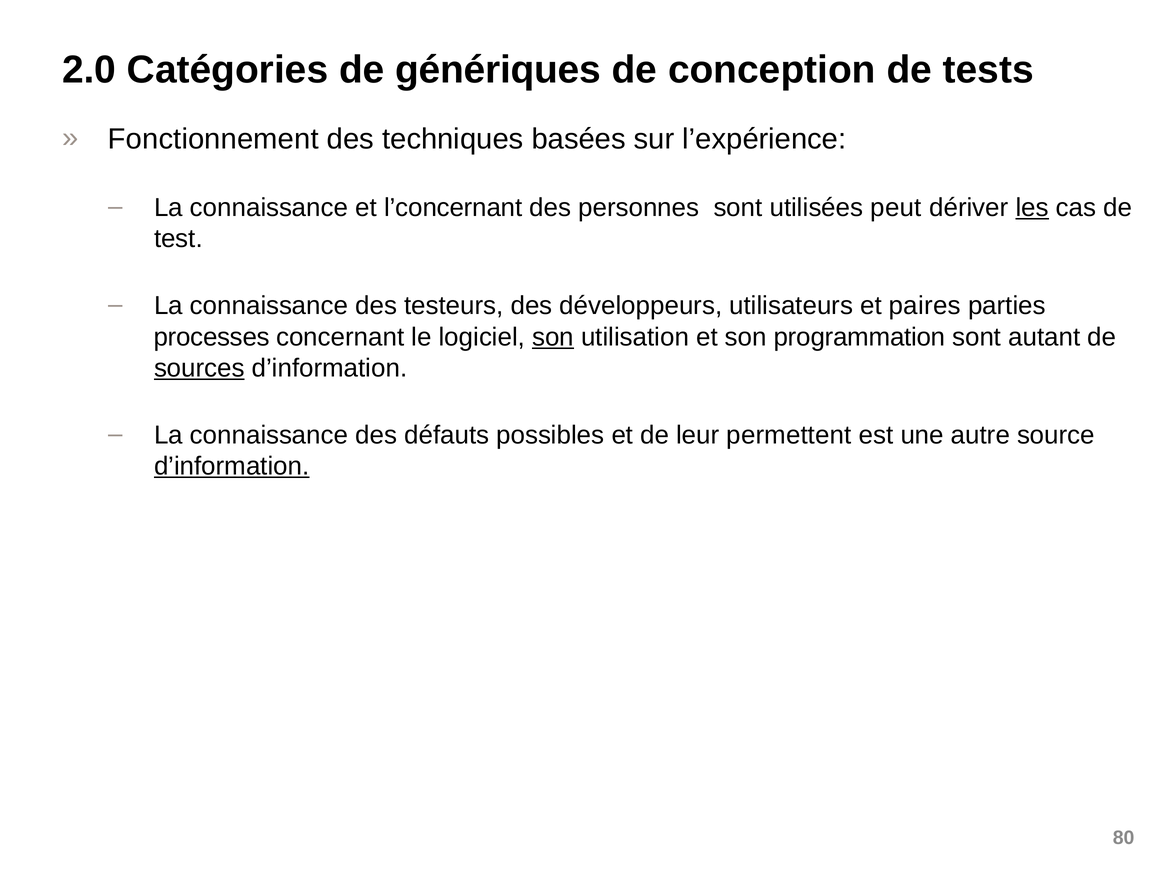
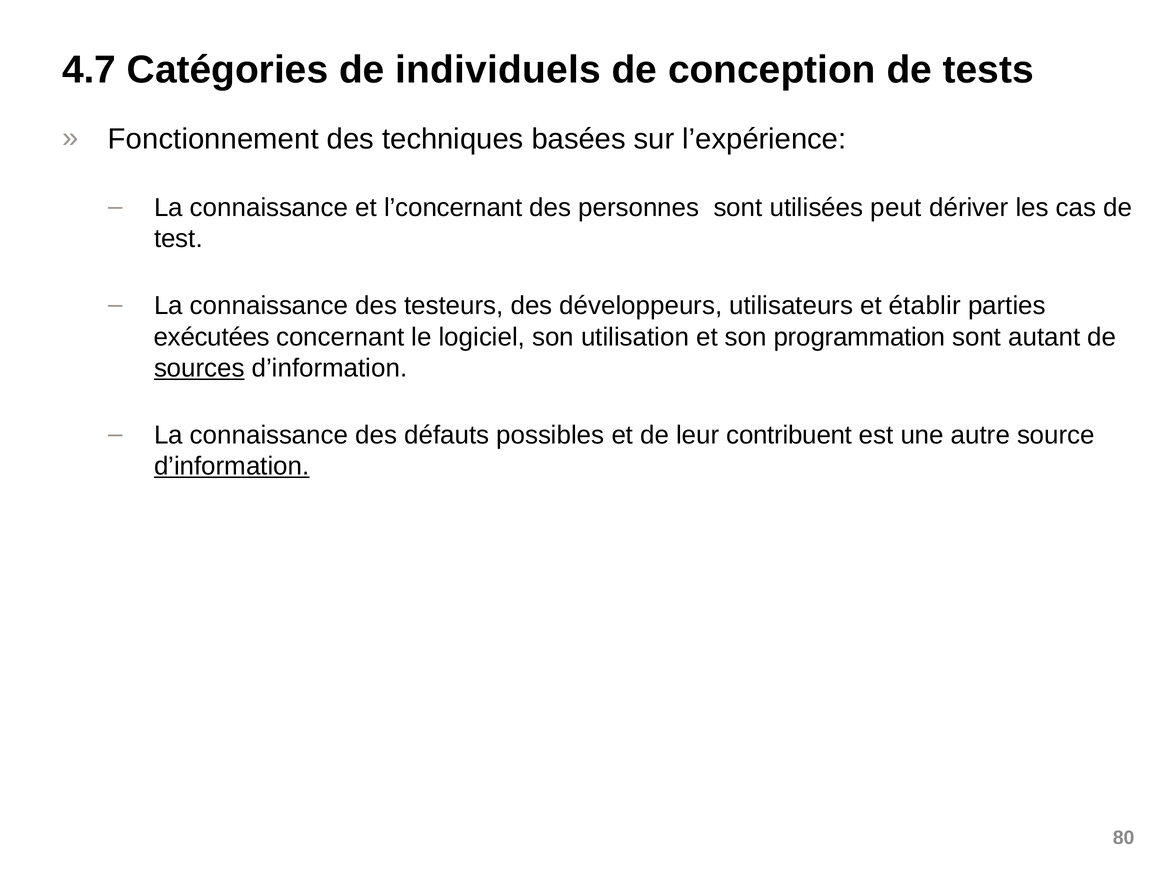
2.0: 2.0 -> 4.7
génériques: génériques -> individuels
les underline: present -> none
paires: paires -> établir
processes: processes -> exécutées
son at (553, 337) underline: present -> none
permettent: permettent -> contribuent
